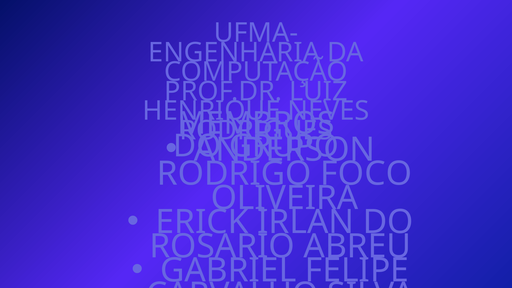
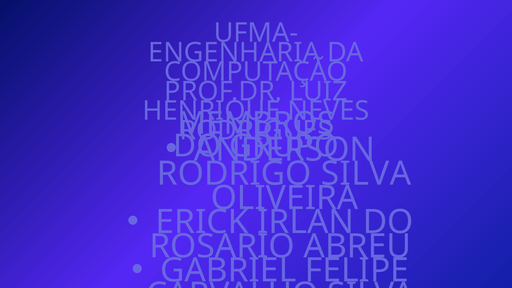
RODRIGO FOCO: FOCO -> SILVA
